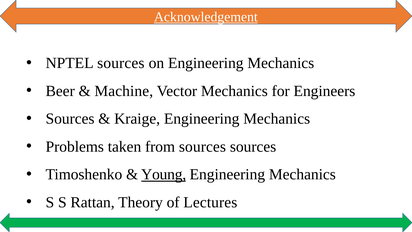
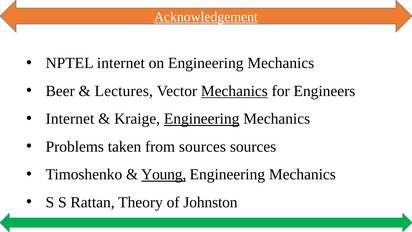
NPTEL sources: sources -> internet
Machine: Machine -> Lectures
Mechanics at (234, 91) underline: none -> present
Sources at (70, 119): Sources -> Internet
Engineering at (202, 119) underline: none -> present
Lectures: Lectures -> Johnston
